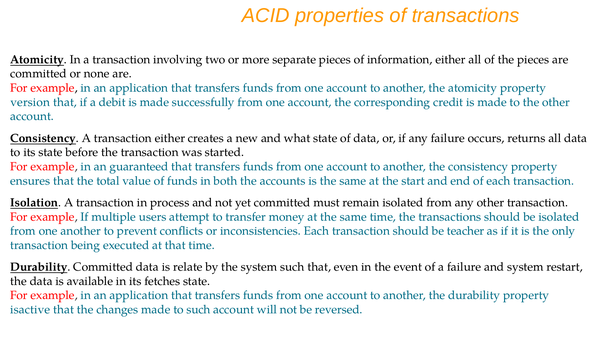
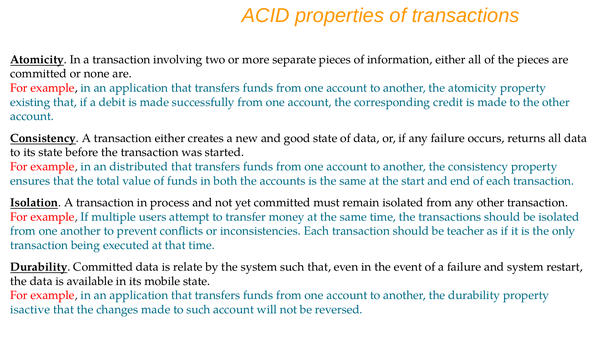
version: version -> existing
what: what -> good
guaranteed: guaranteed -> distributed
fetches: fetches -> mobile
